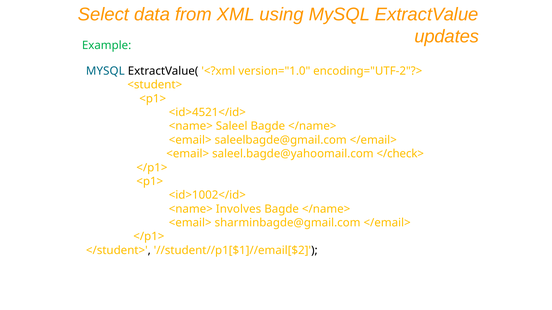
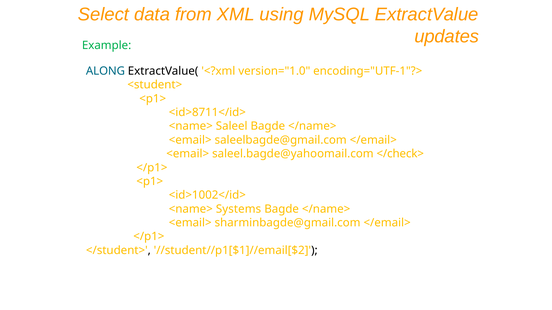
MYSQL at (105, 71): MYSQL -> ALONG
encoding="UTF-2"?>: encoding="UTF-2"?> -> encoding="UTF-1"?>
<id>4521</id>: <id>4521</id> -> <id>8711</id>
Involves: Involves -> Systems
